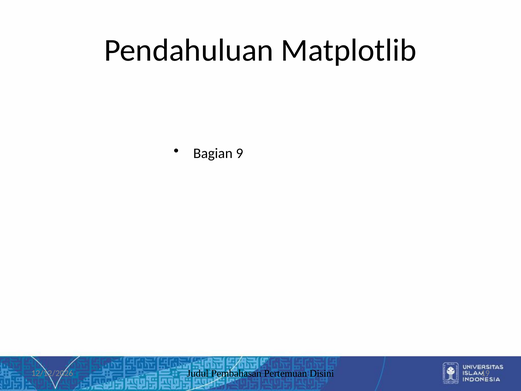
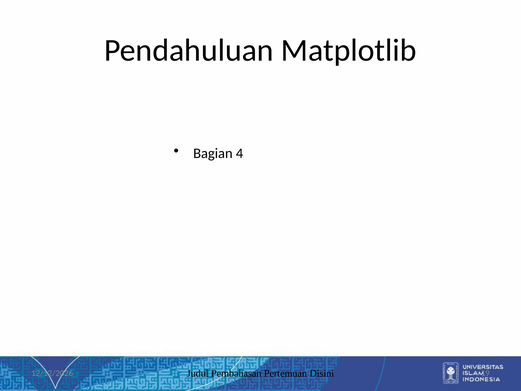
9: 9 -> 4
